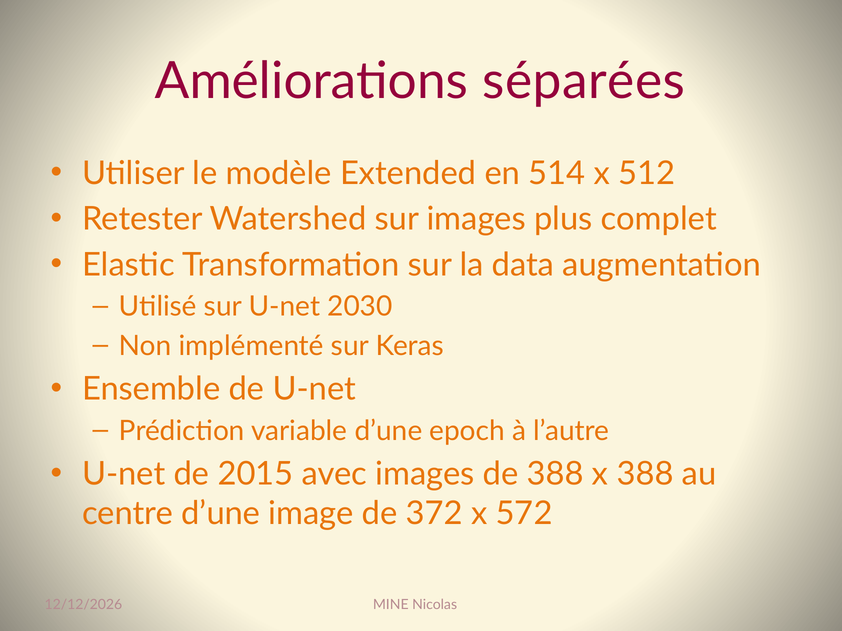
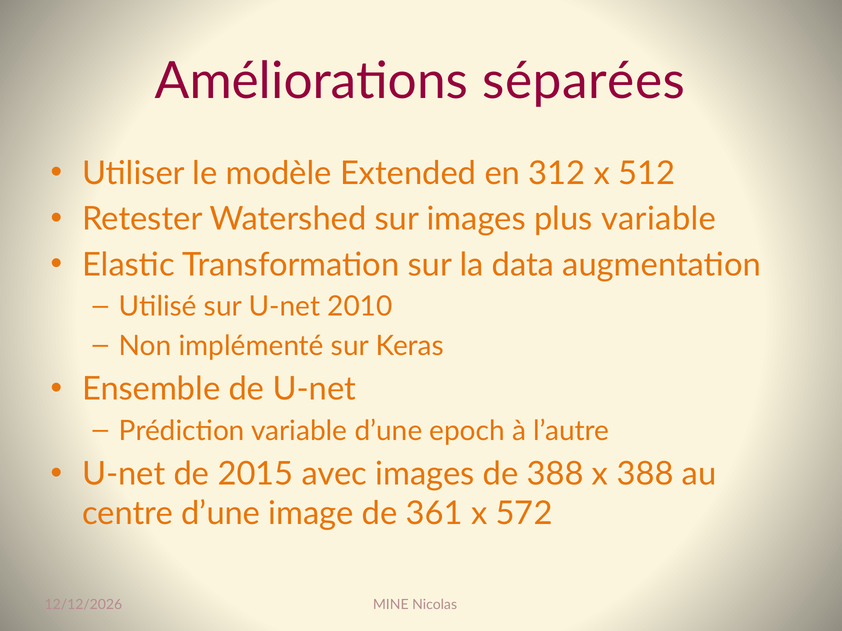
514: 514 -> 312
plus complet: complet -> variable
2030: 2030 -> 2010
372: 372 -> 361
